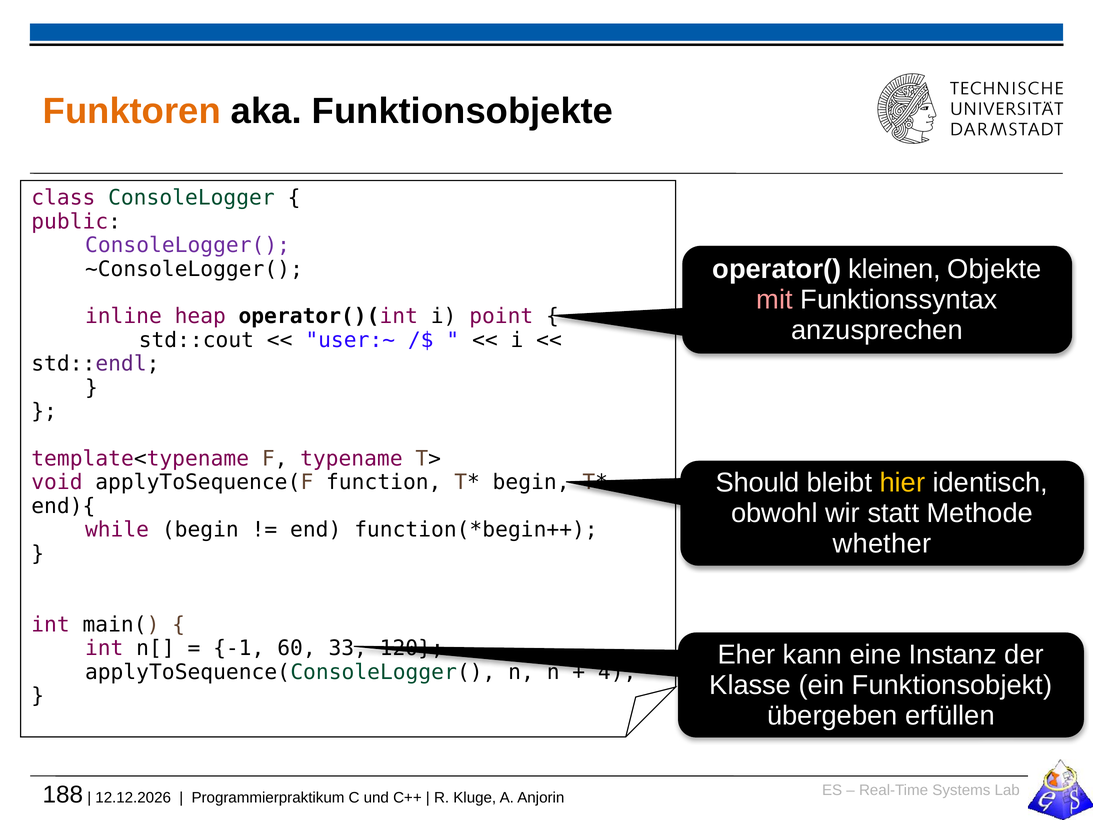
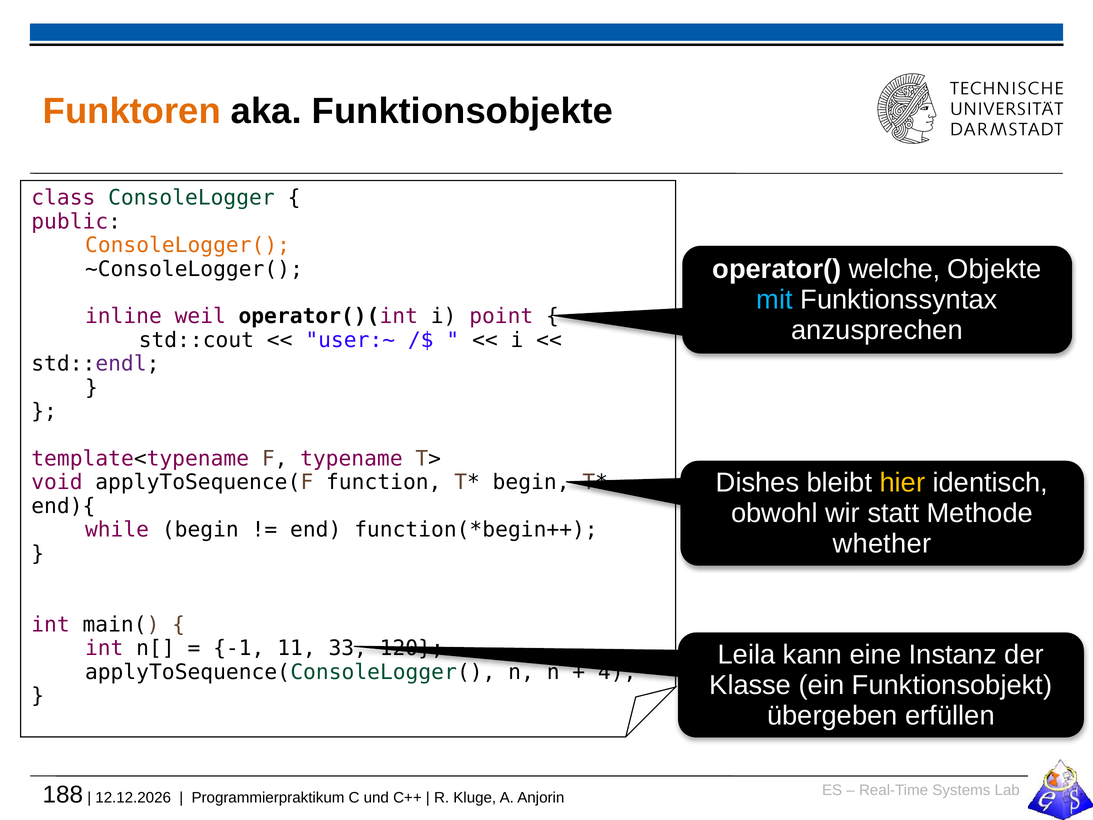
ConsoleLogger( colour: purple -> orange
kleinen: kleinen -> welche
mit colour: pink -> light blue
heap: heap -> weil
Should: Should -> Dishes
60: 60 -> 11
Eher: Eher -> Leila
